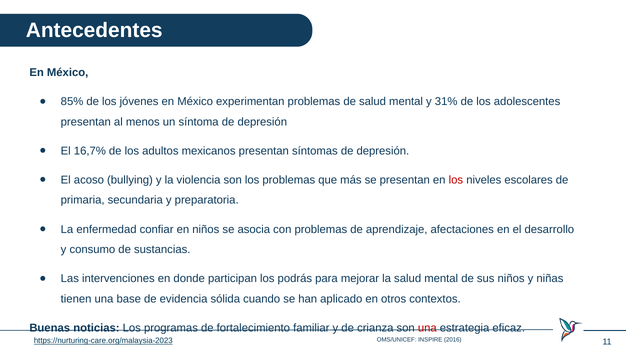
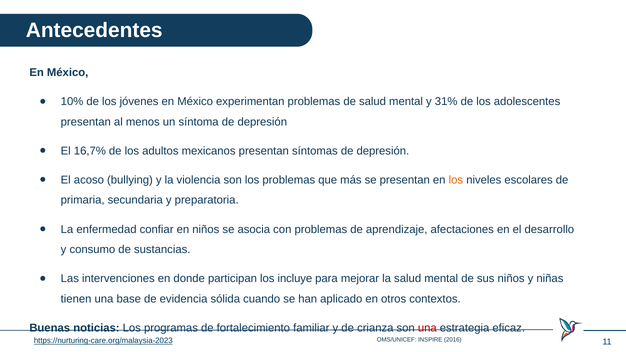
85%: 85% -> 10%
los at (456, 180) colour: red -> orange
podrás: podrás -> incluye
